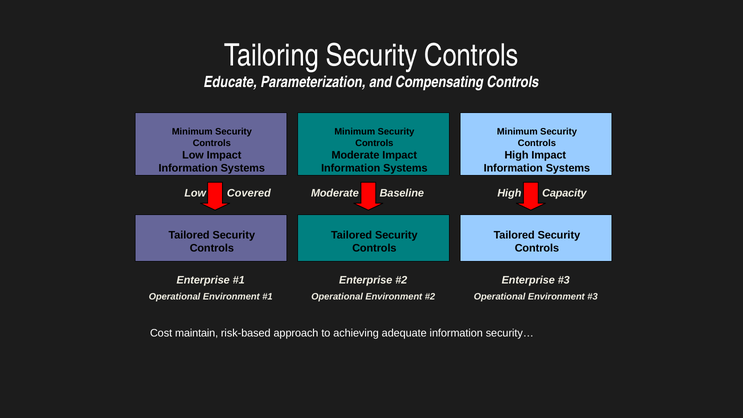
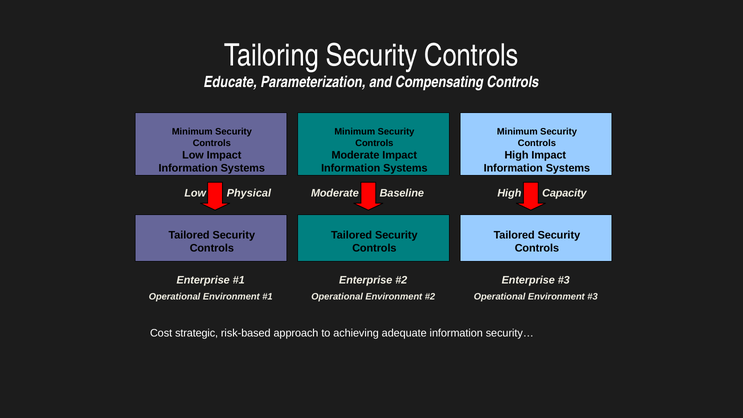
Covered: Covered -> Physical
maintain: maintain -> strategic
